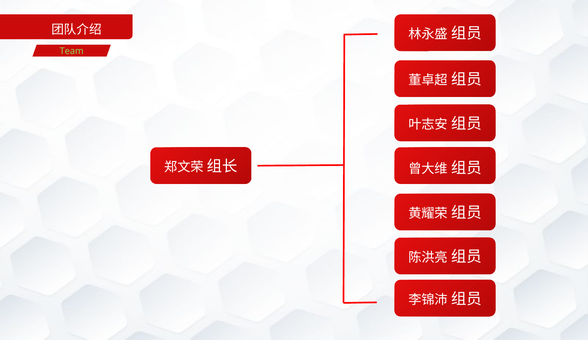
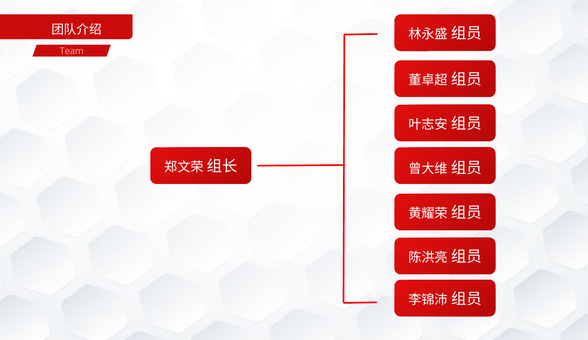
Team colour: light green -> pink
